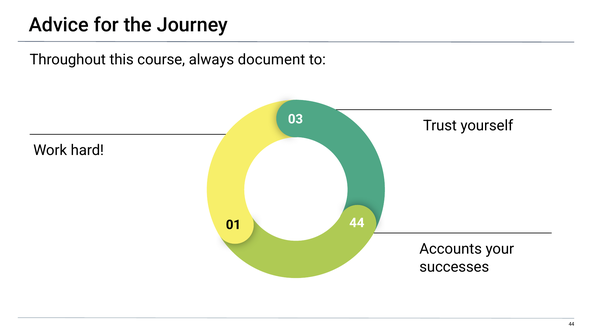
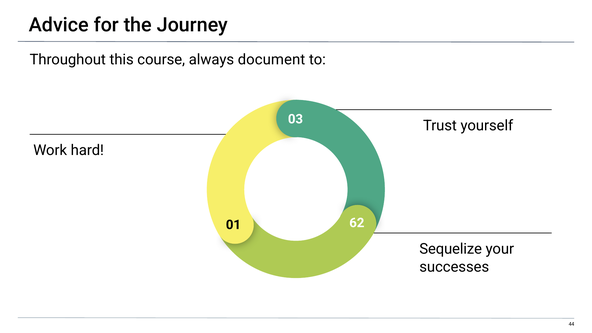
01 44: 44 -> 62
Accounts: Accounts -> Sequelize
